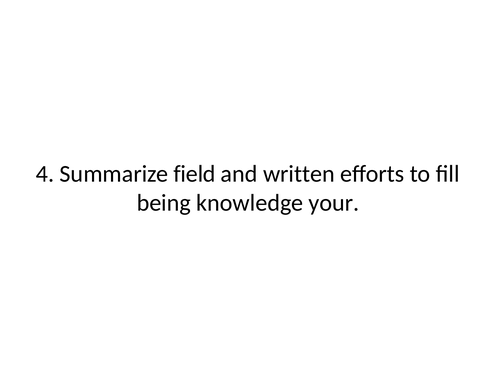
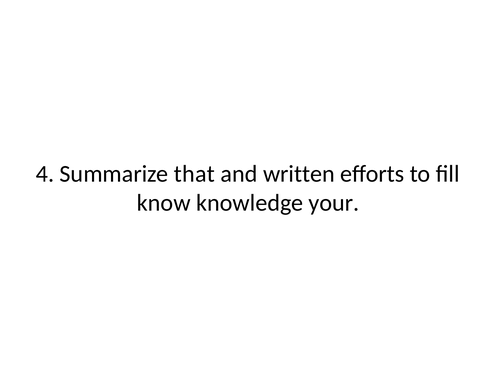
field: field -> that
being: being -> know
